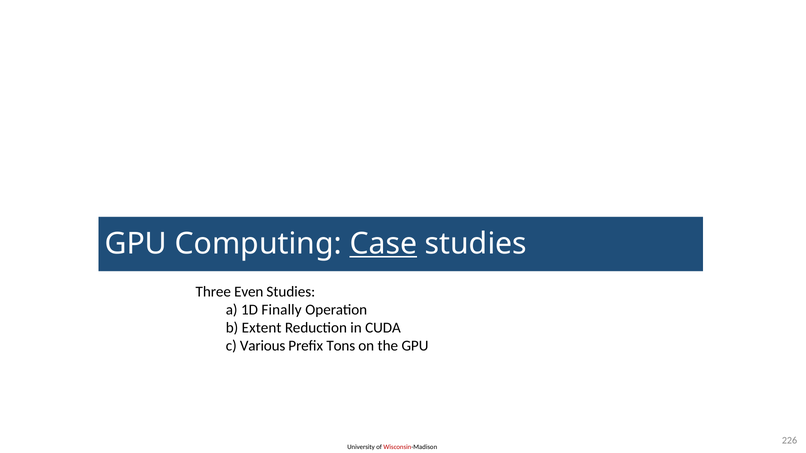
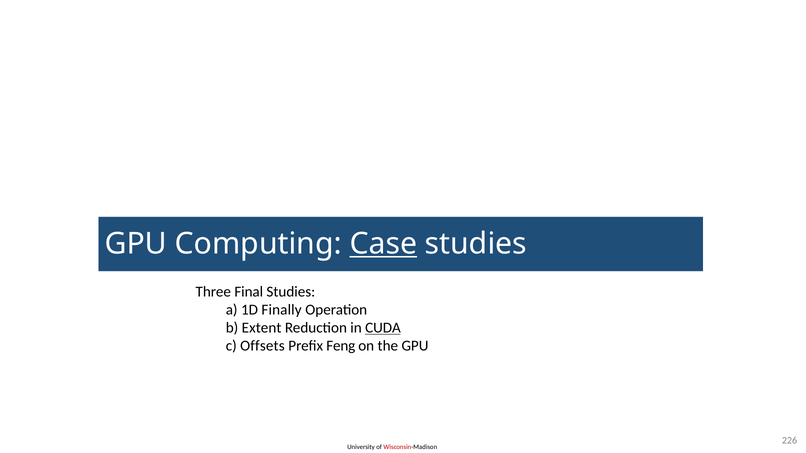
Even: Even -> Final
CUDA underline: none -> present
Various: Various -> Offsets
Tons: Tons -> Feng
